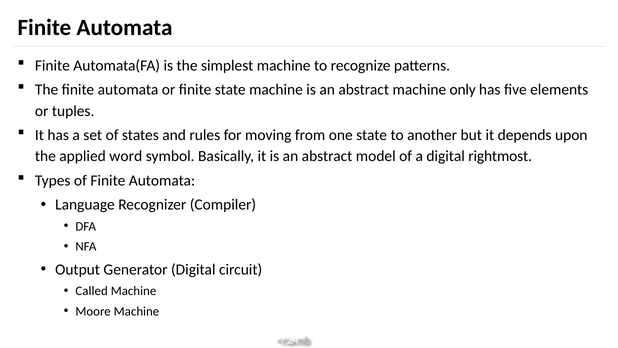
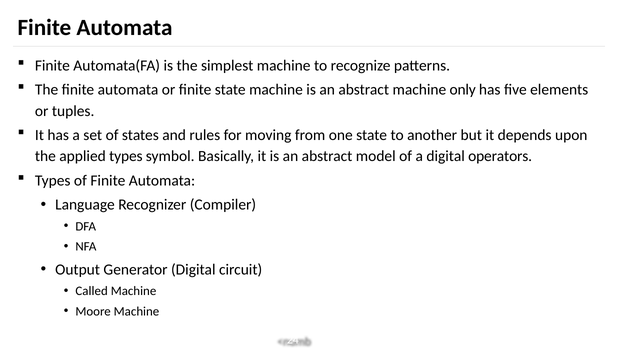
applied word: word -> types
rightmost: rightmost -> operators
